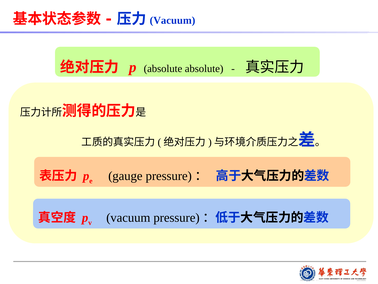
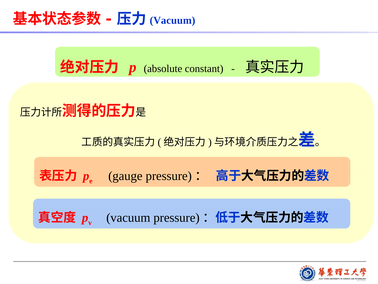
absolute absolute: absolute -> constant
